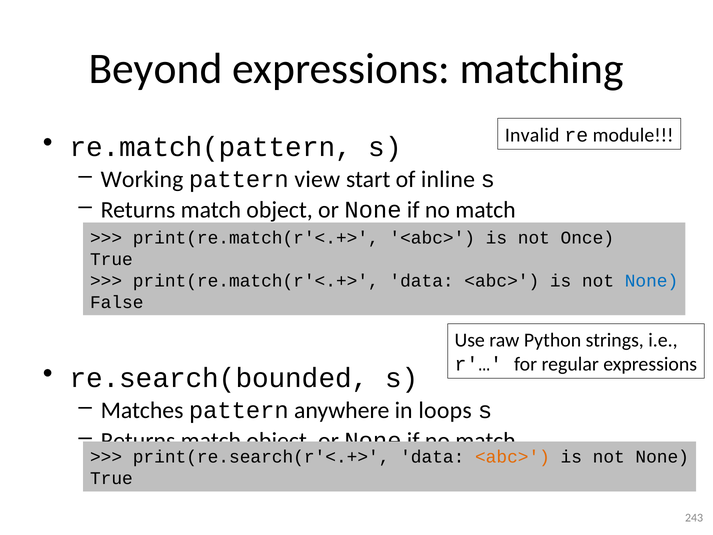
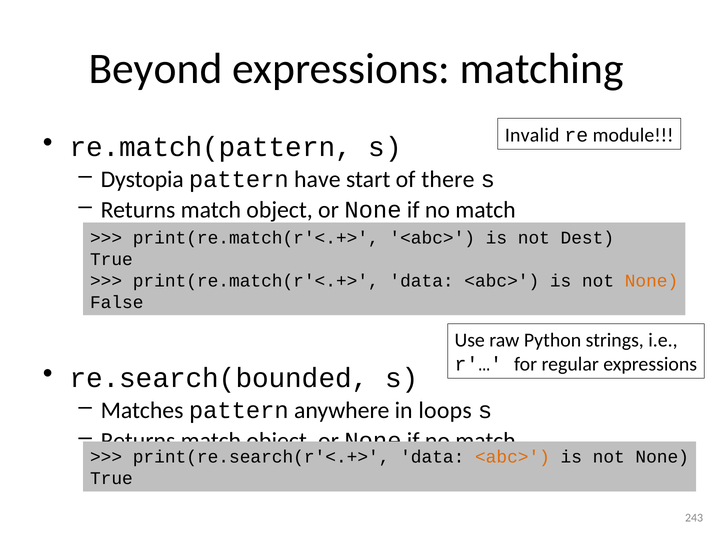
Working: Working -> Dystopia
view: view -> have
inline: inline -> there
Once: Once -> Dest
None at (652, 281) colour: blue -> orange
